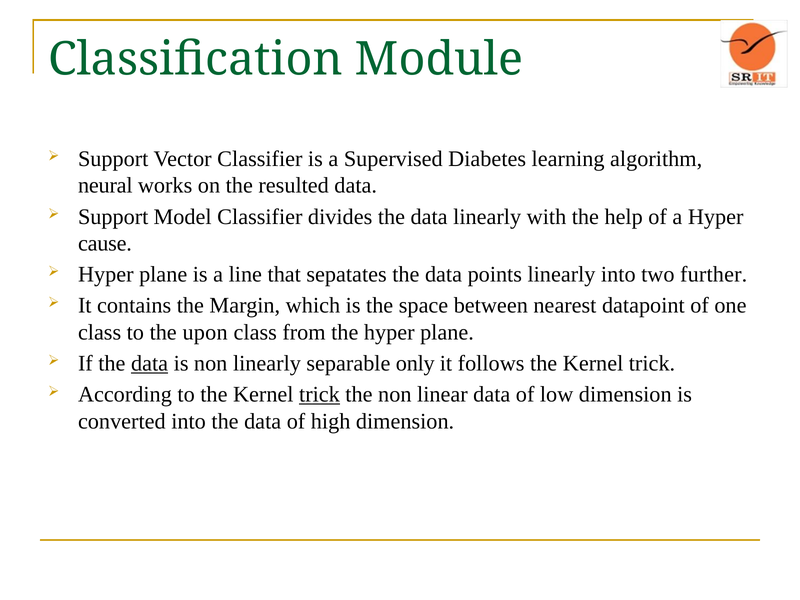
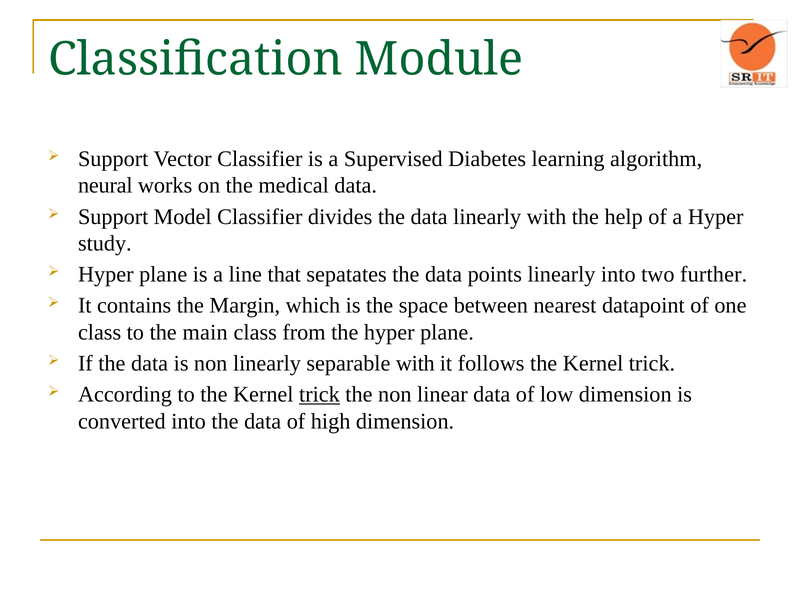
resulted: resulted -> medical
cause: cause -> study
upon: upon -> main
data at (150, 363) underline: present -> none
separable only: only -> with
